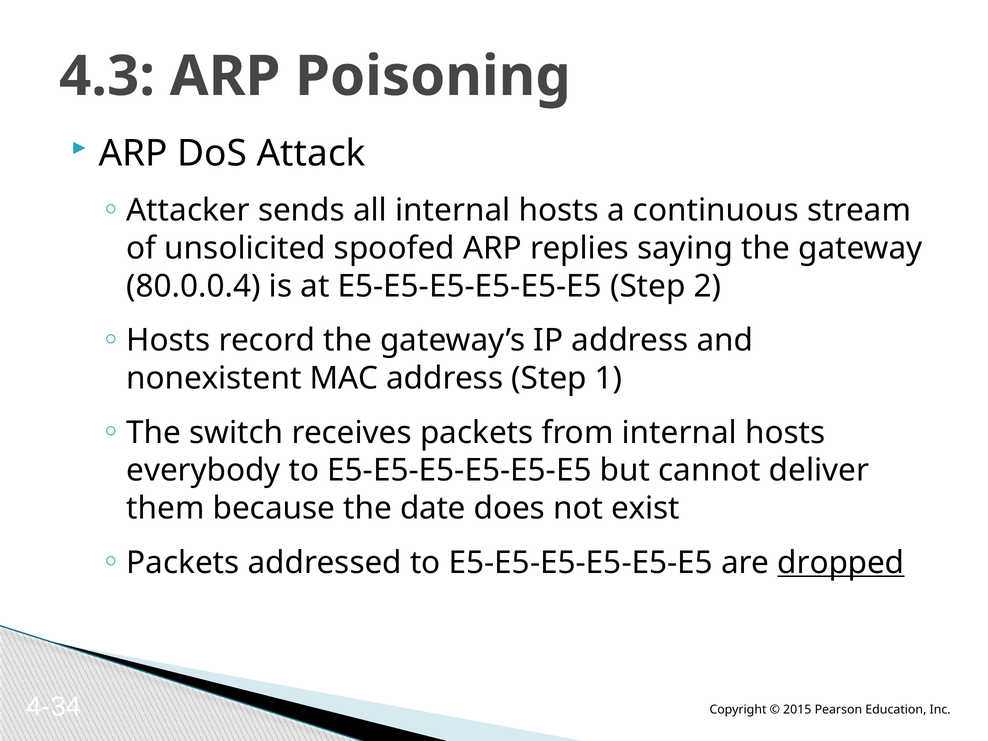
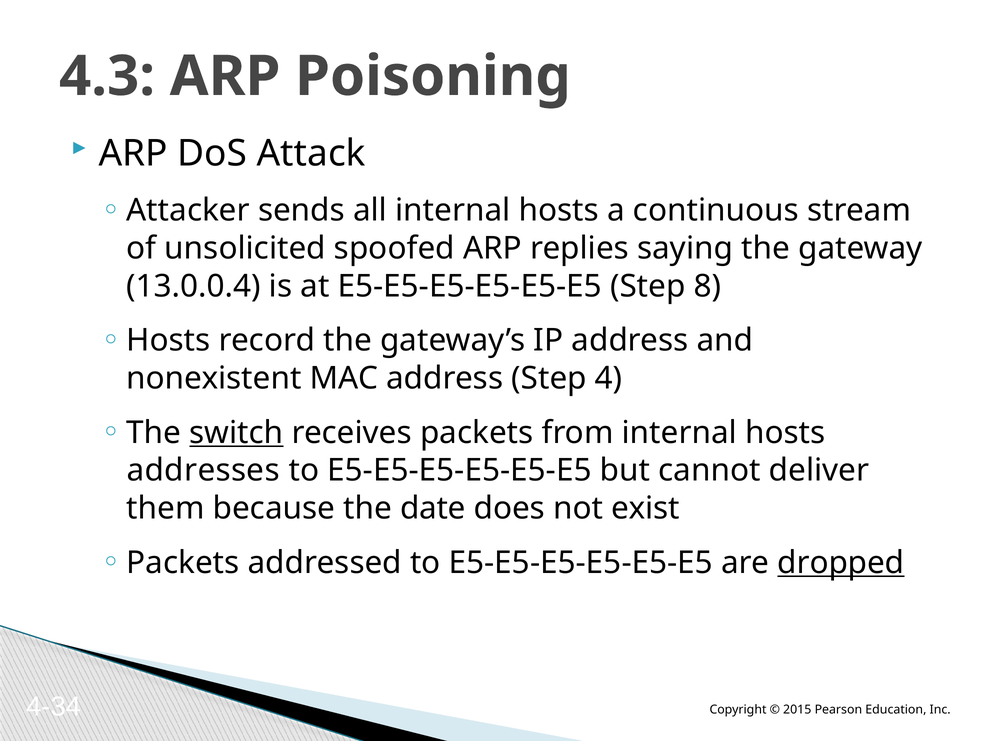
80.0.0.4: 80.0.0.4 -> 13.0.0.4
2: 2 -> 8
1: 1 -> 4
switch underline: none -> present
everybody: everybody -> addresses
